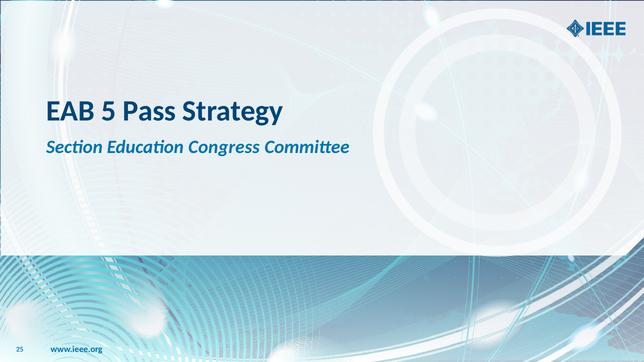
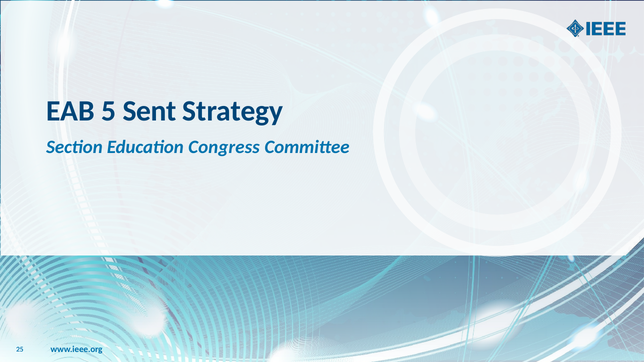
Pass: Pass -> Sent
